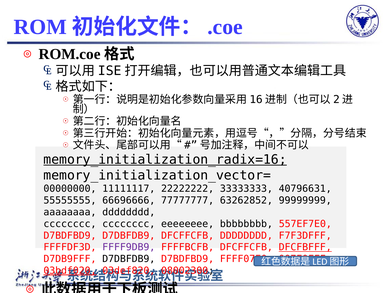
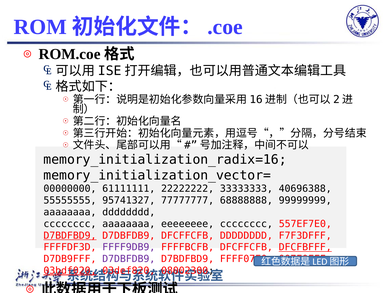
memory_initialization_radix=16 underline: present -> none
11111117: 11111117 -> 61111111
40796631: 40796631 -> 40696388
66696666: 66696666 -> 95741327
63262852: 63262852 -> 68888888
cccccccc cccccccc: cccccccc -> aaaaaaaa
eeeeeeee bbbbbbbb: bbbbbbbb -> cccccccc
D7BDFBD9 at (70, 236) underline: none -> present
D7DBFDB9 at (129, 259) colour: black -> purple
